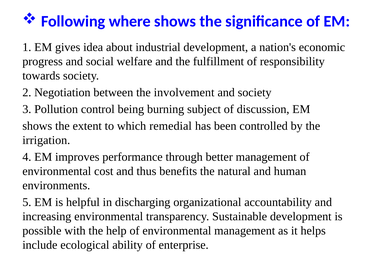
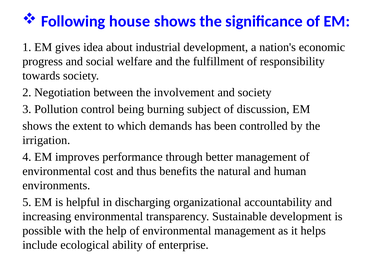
where: where -> house
remedial: remedial -> demands
